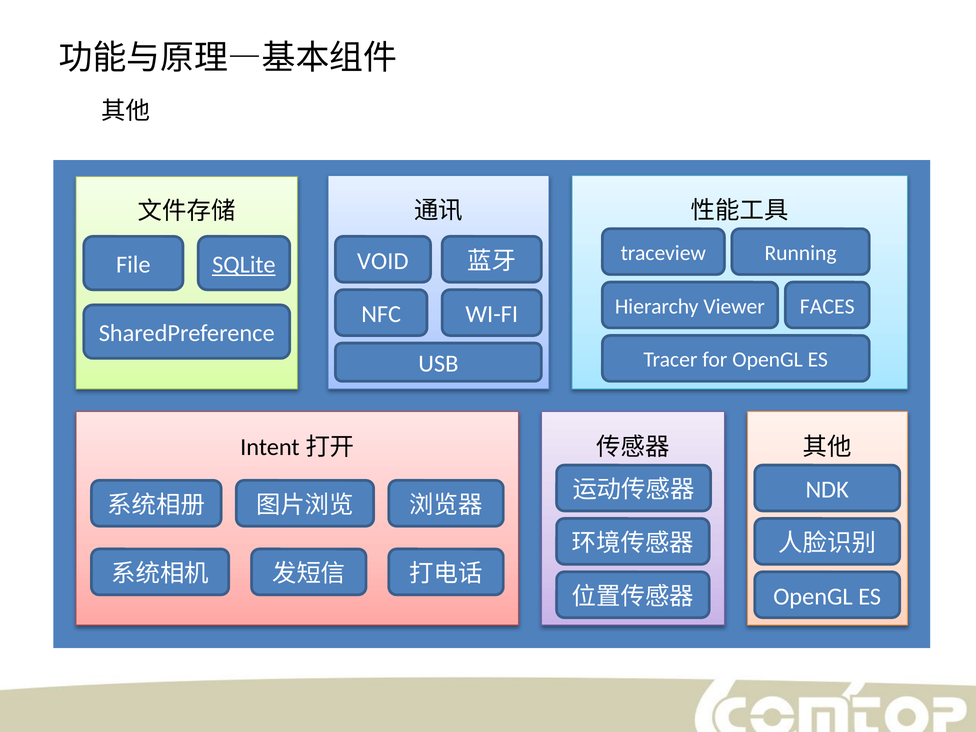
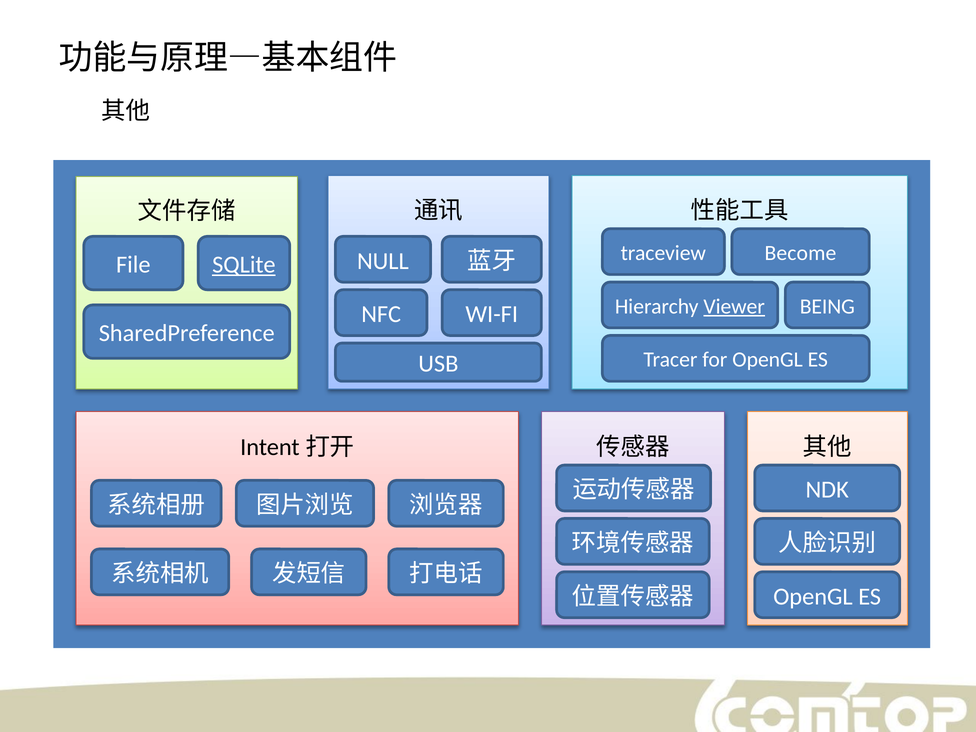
Running: Running -> Become
VOID: VOID -> NULL
Viewer underline: none -> present
FACES: FACES -> BEING
